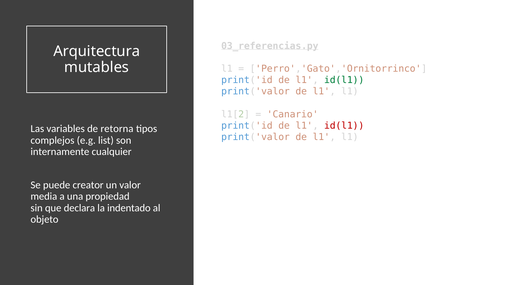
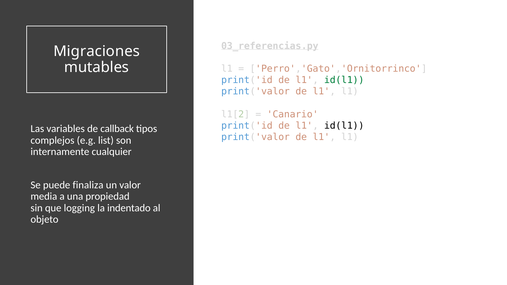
Arquitectura: Arquitectura -> Migraciones
id(l1 at (344, 126) colour: red -> black
retorna: retorna -> callback
creator: creator -> finaliza
declara: declara -> logging
